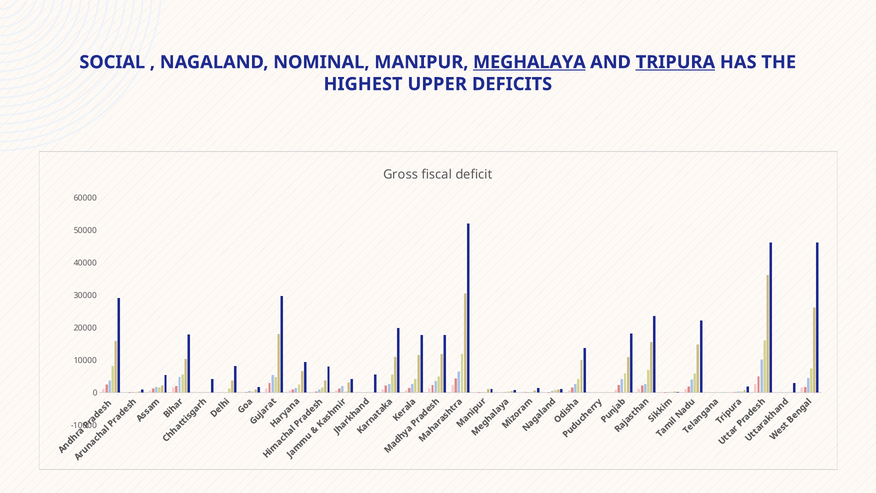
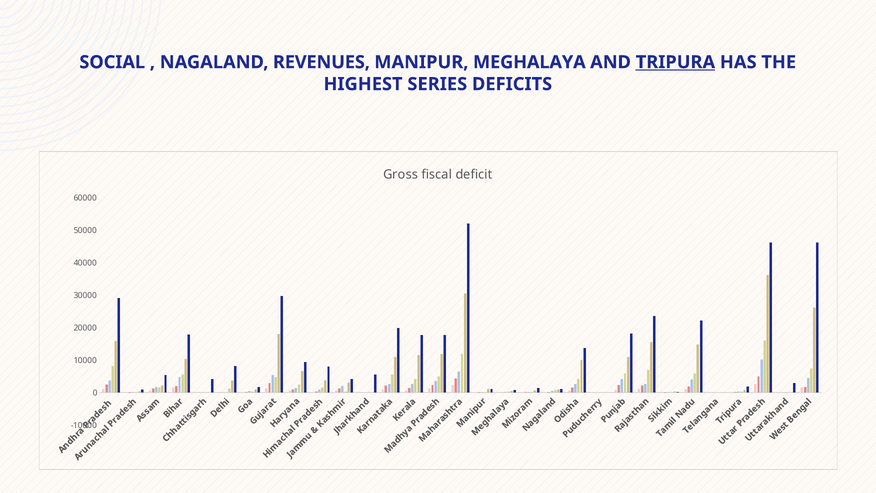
NOMINAL: NOMINAL -> REVENUES
MEGHALAYA underline: present -> none
UPPER: UPPER -> SERIES
